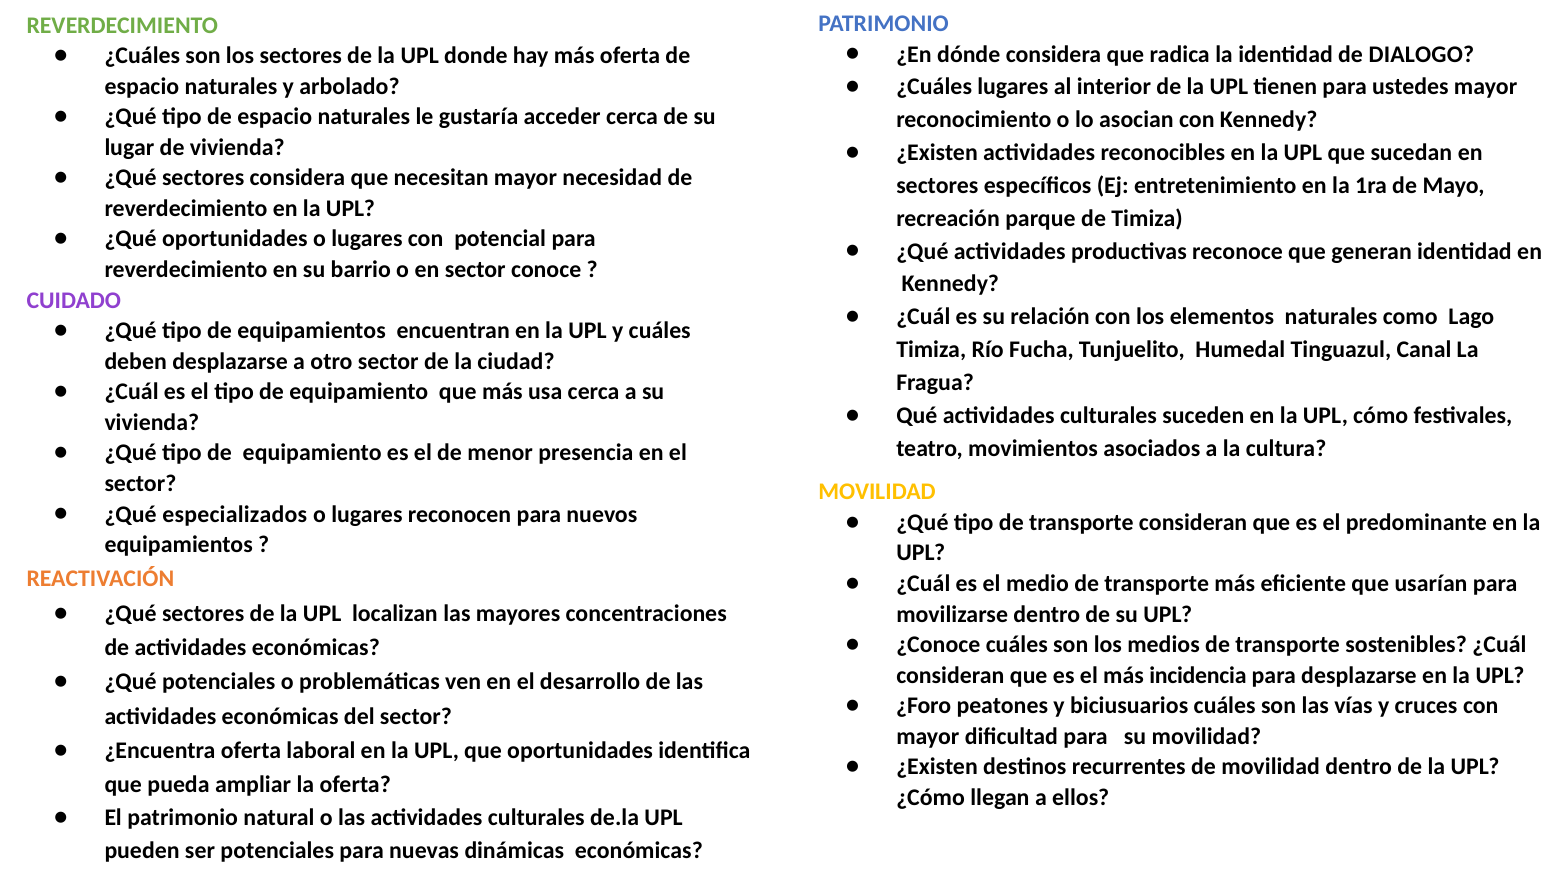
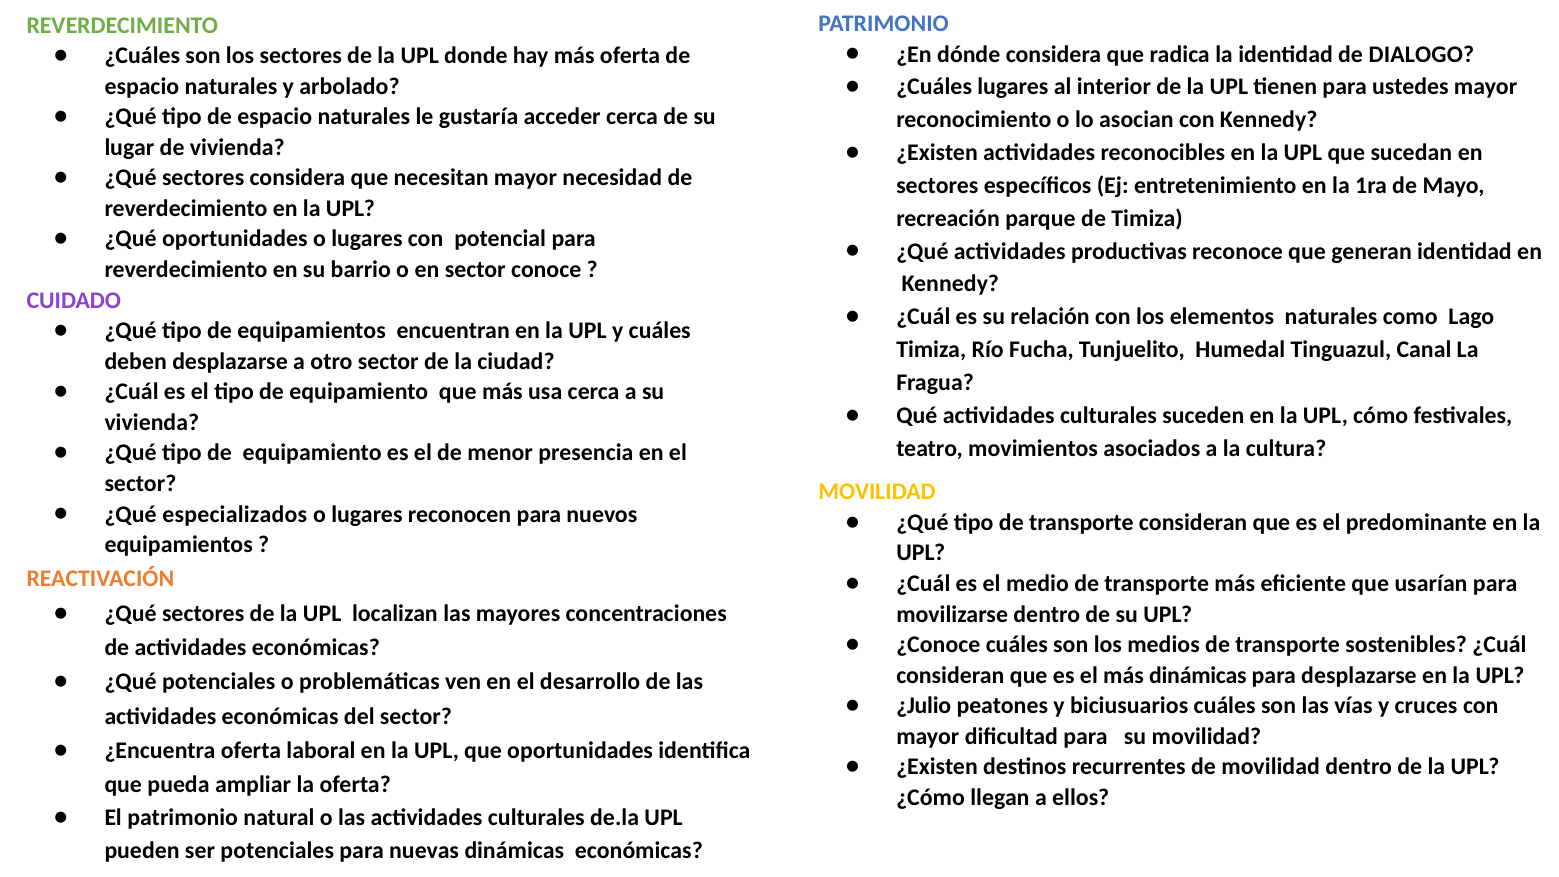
más incidencia: incidencia -> dinámicas
¿Foro: ¿Foro -> ¿Julio
